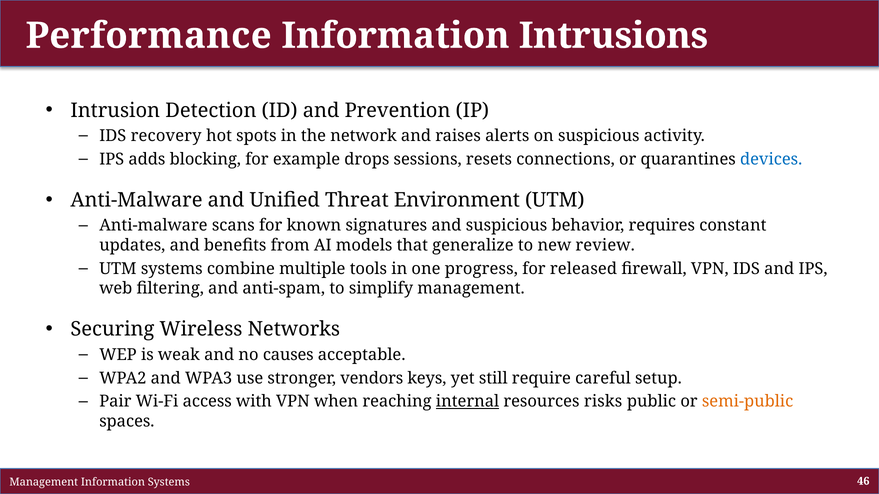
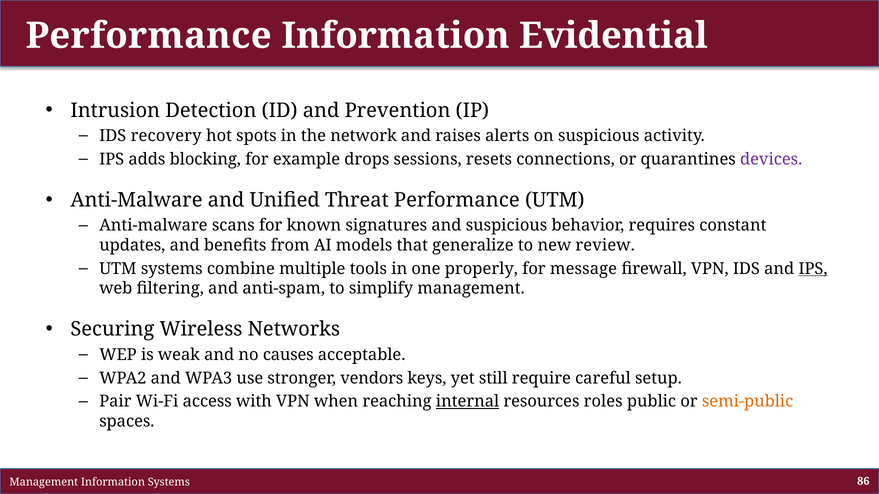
Intrusions: Intrusions -> Evidential
devices colour: blue -> purple
Threat Environment: Environment -> Performance
progress: progress -> properly
released: released -> message
IPS at (813, 269) underline: none -> present
risks: risks -> roles
46: 46 -> 86
